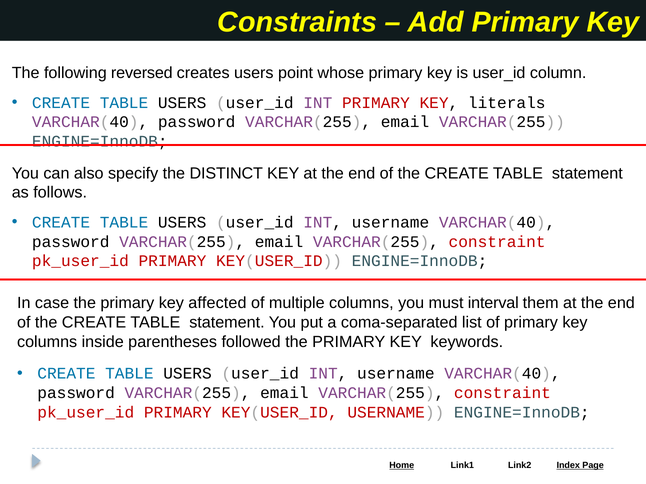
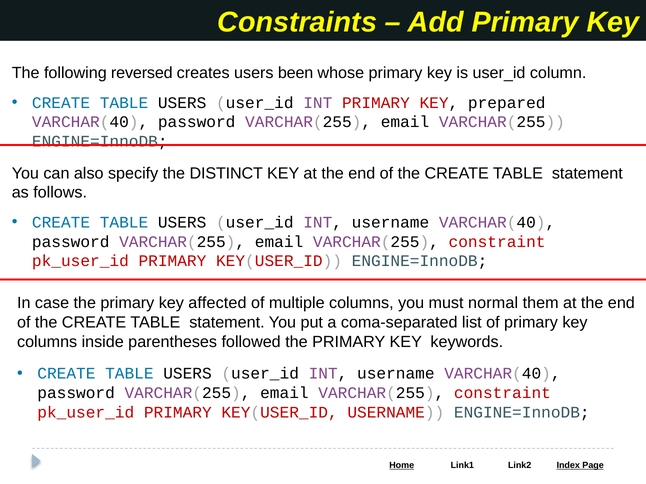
point: point -> been
literals: literals -> prepared
interval: interval -> normal
